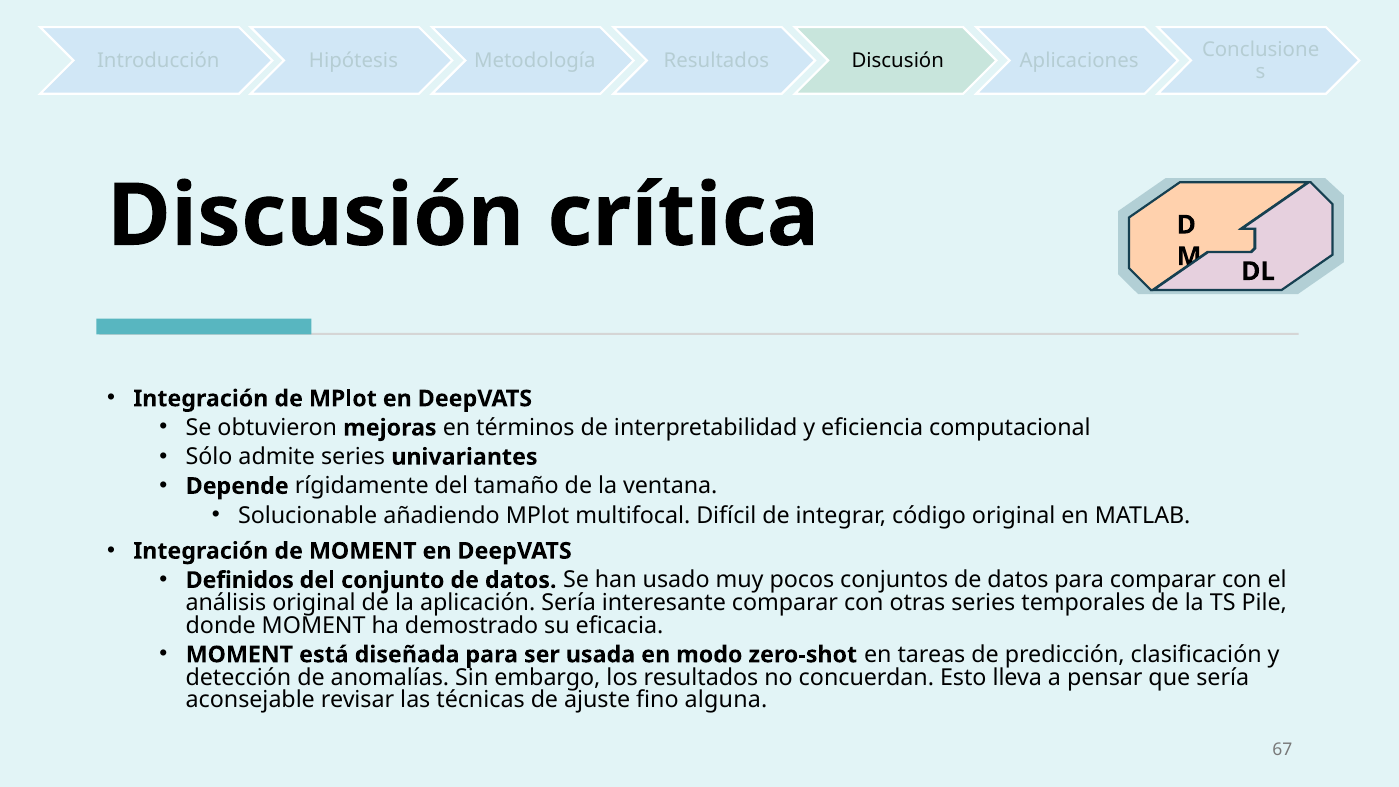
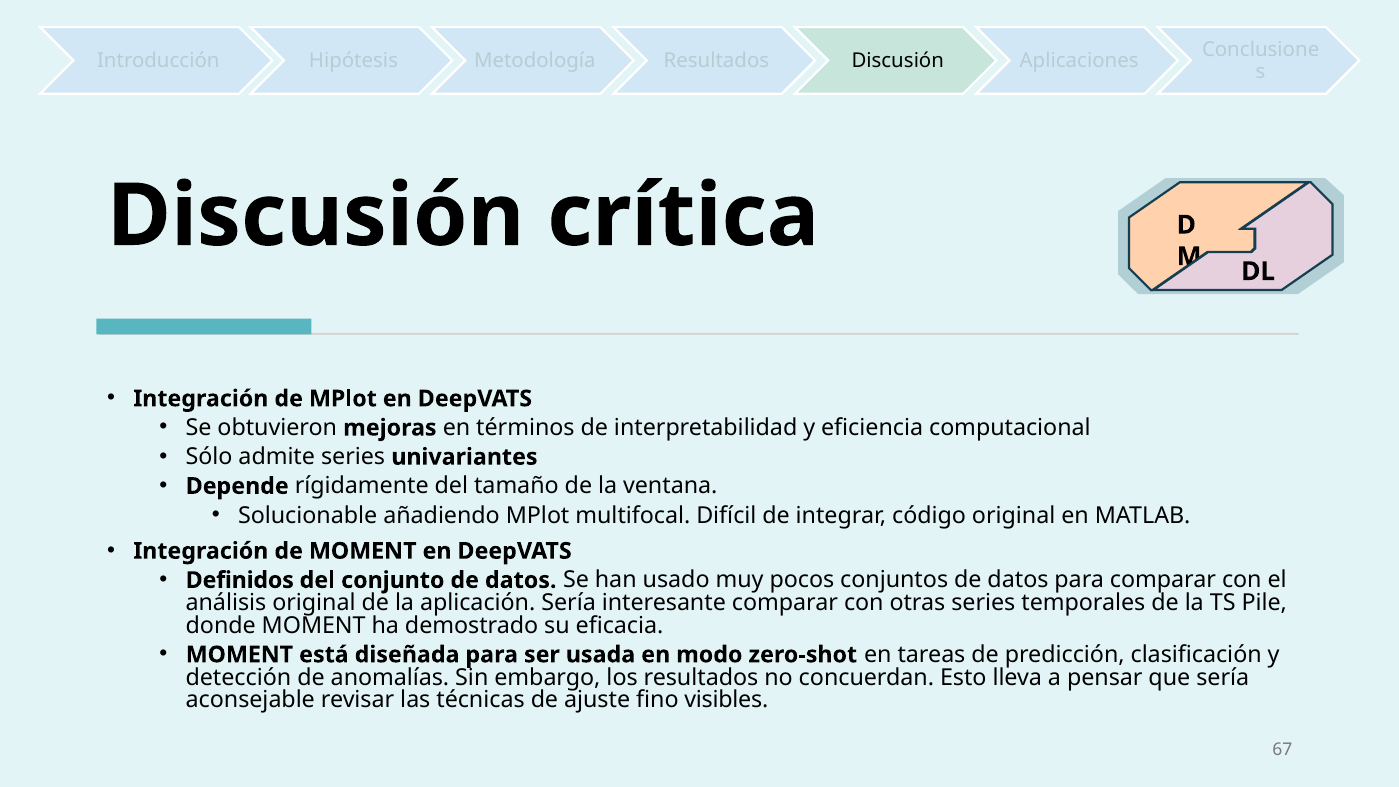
alguna: alguna -> visibles
